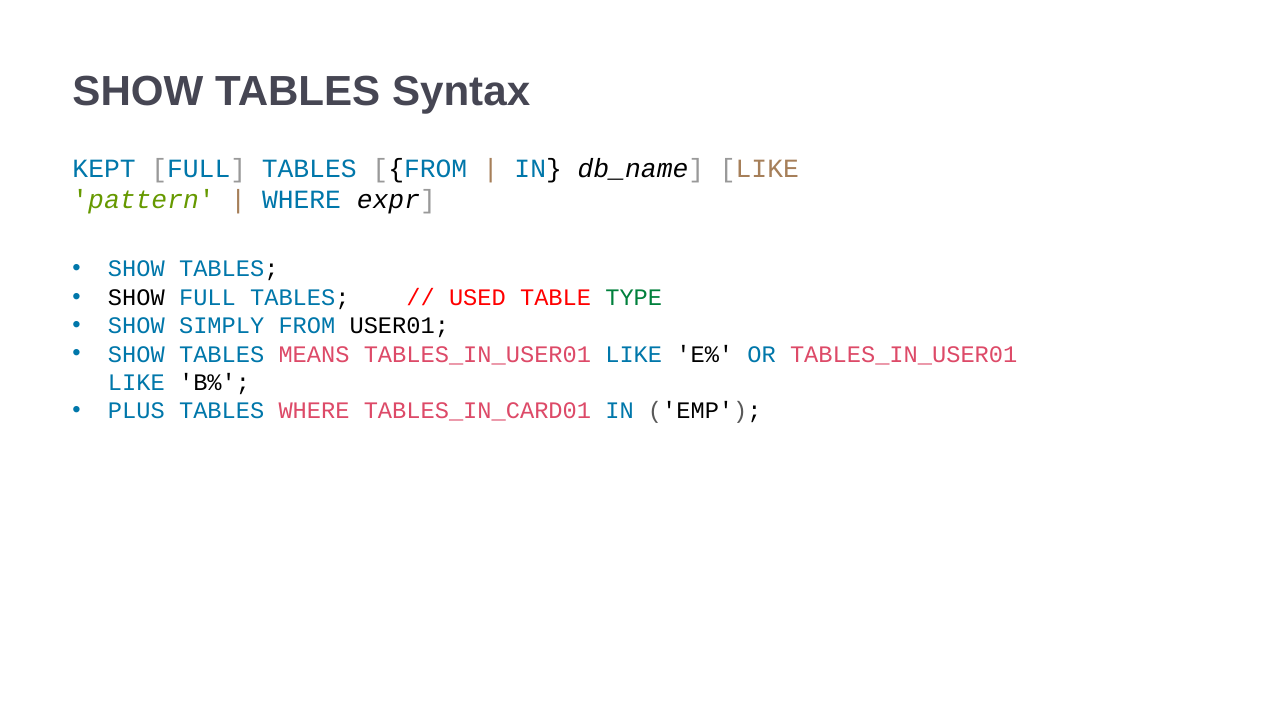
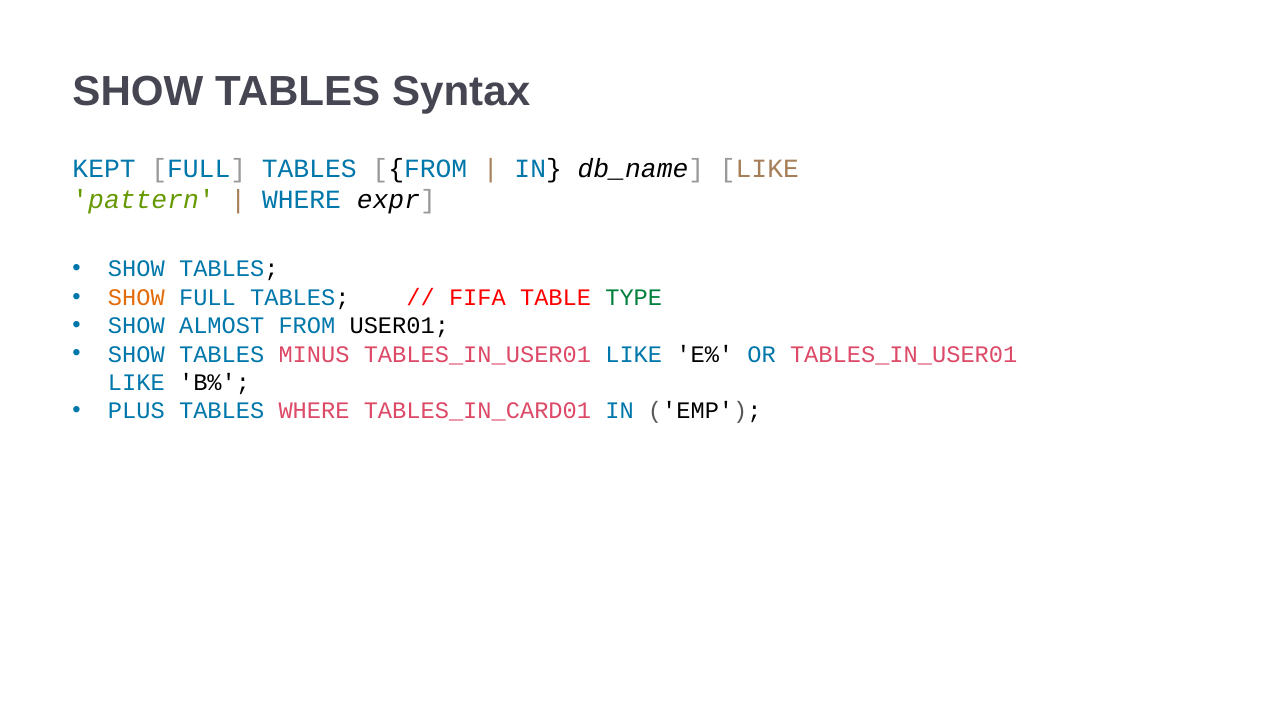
SHOW at (136, 298) colour: black -> orange
USED: USED -> FIFA
SIMPLY: SIMPLY -> ALMOST
MEANS: MEANS -> MINUS
